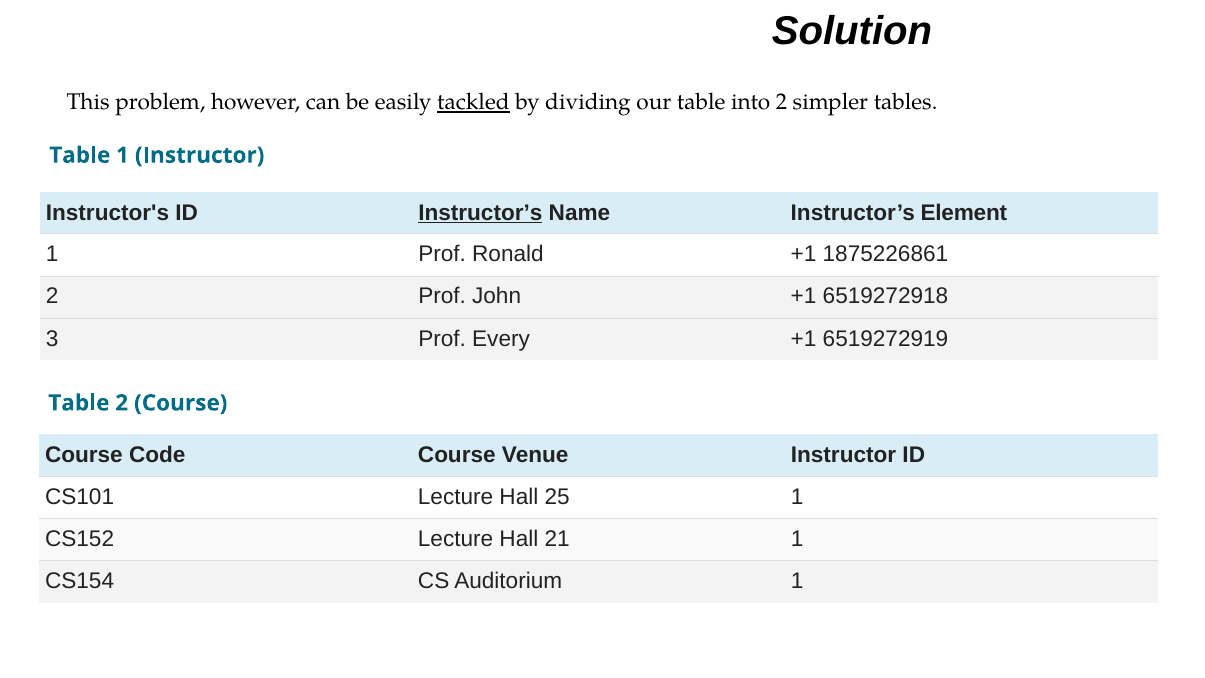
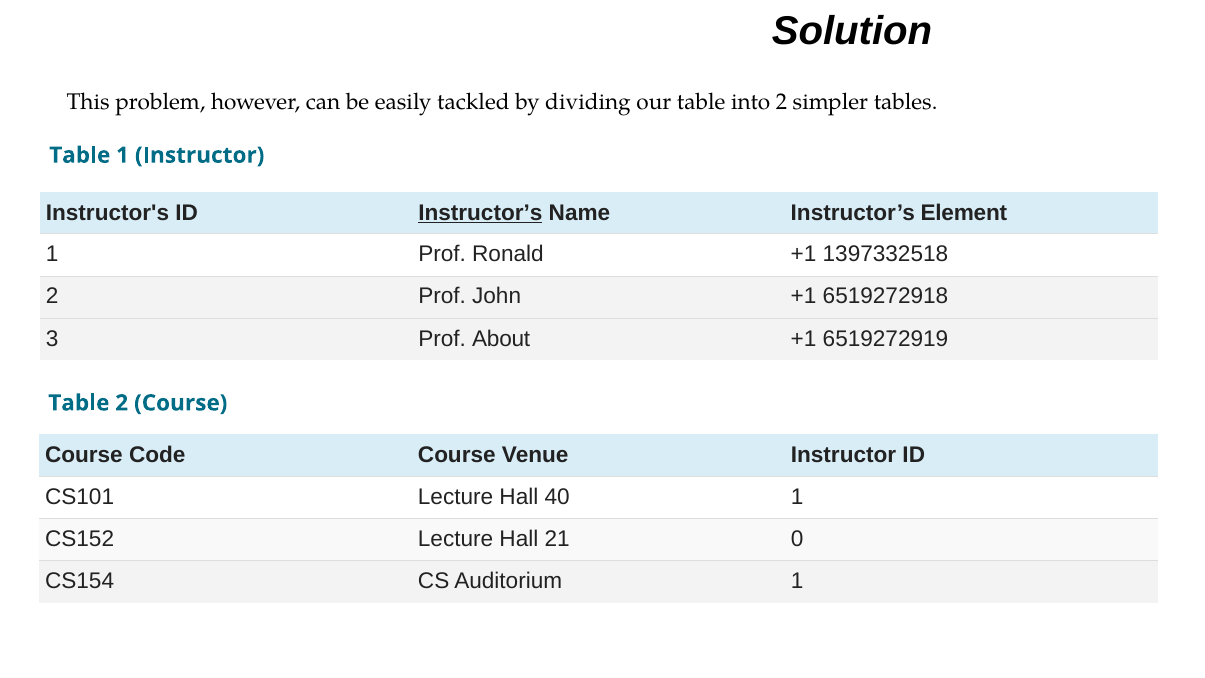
tackled underline: present -> none
1875226861: 1875226861 -> 1397332518
Every: Every -> About
25: 25 -> 40
21 1: 1 -> 0
